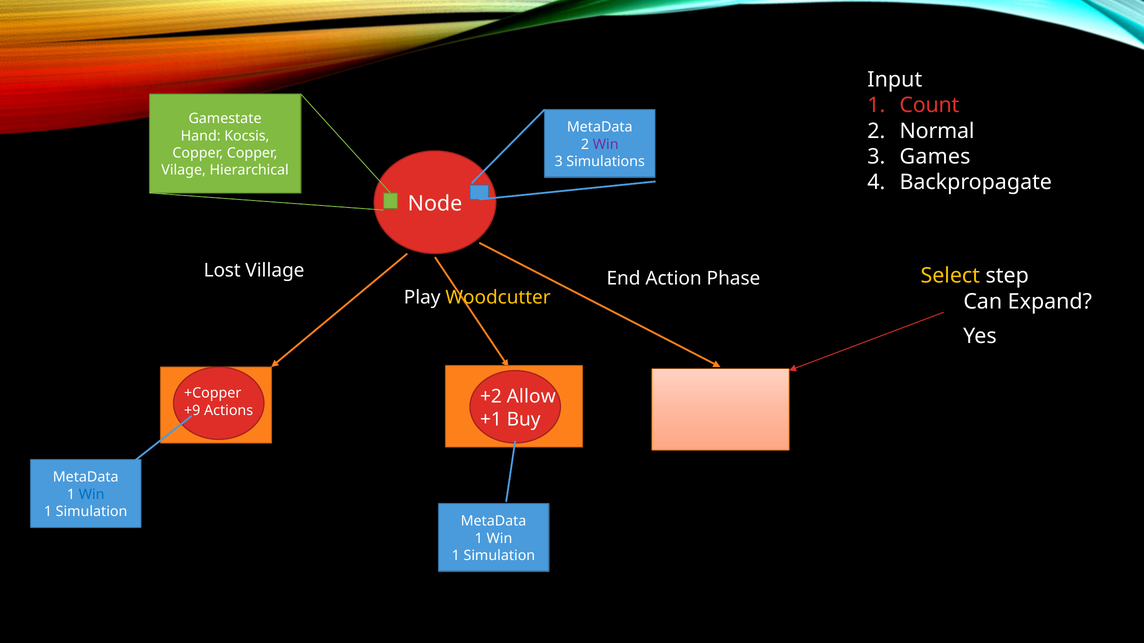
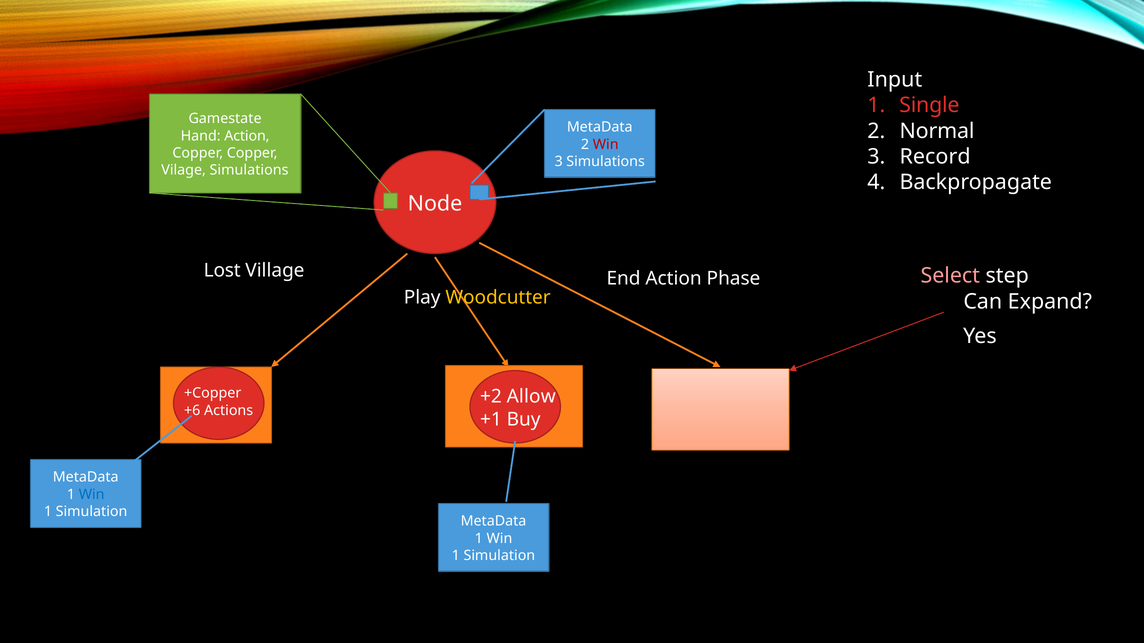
Count: Count -> Single
Hand Kocsis: Kocsis -> Action
Win at (606, 145) colour: purple -> red
Games: Games -> Record
Vilage Hierarchical: Hierarchical -> Simulations
Select colour: yellow -> pink
+9: +9 -> +6
